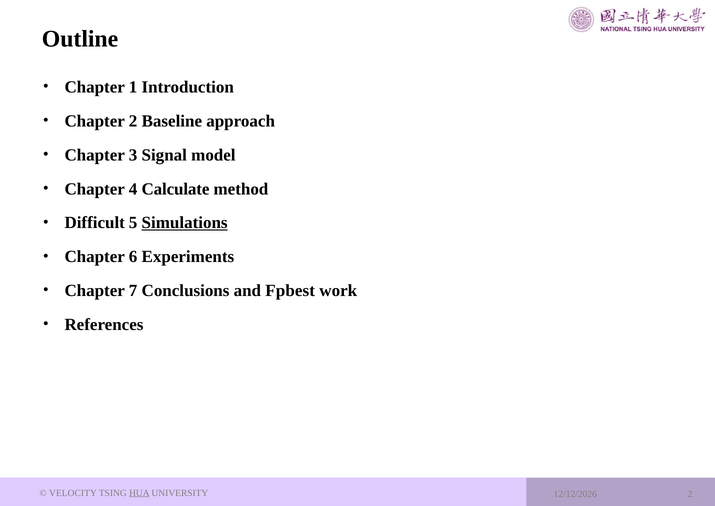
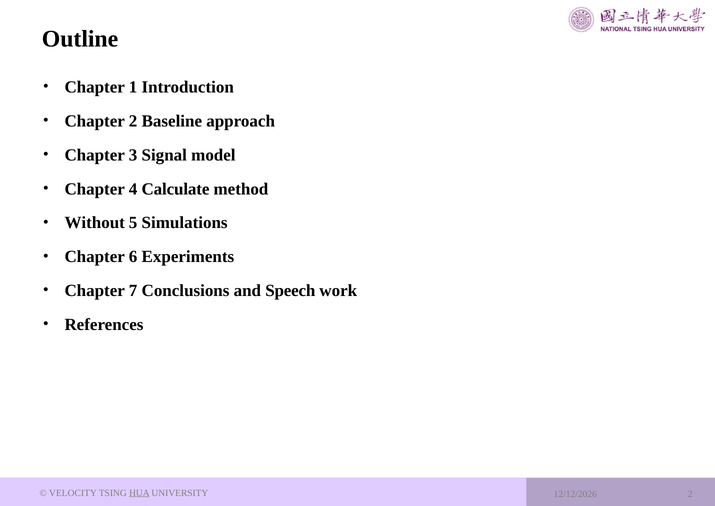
Difficult: Difficult -> Without
Simulations underline: present -> none
Fpbest: Fpbest -> Speech
